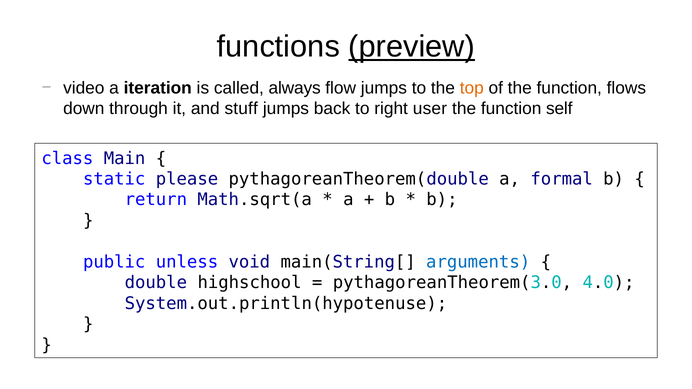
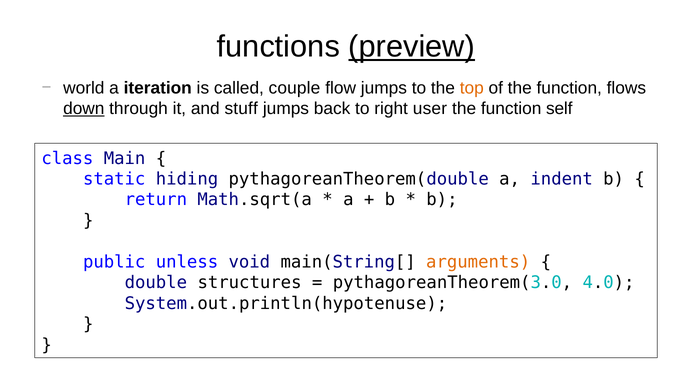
video: video -> world
always: always -> couple
down underline: none -> present
please: please -> hiding
formal: formal -> indent
arguments colour: blue -> orange
highschool: highschool -> structures
